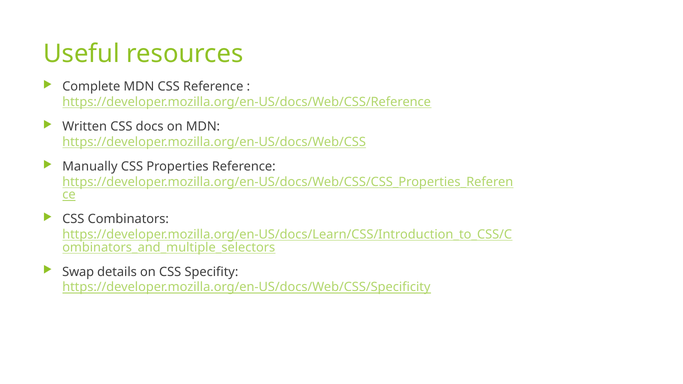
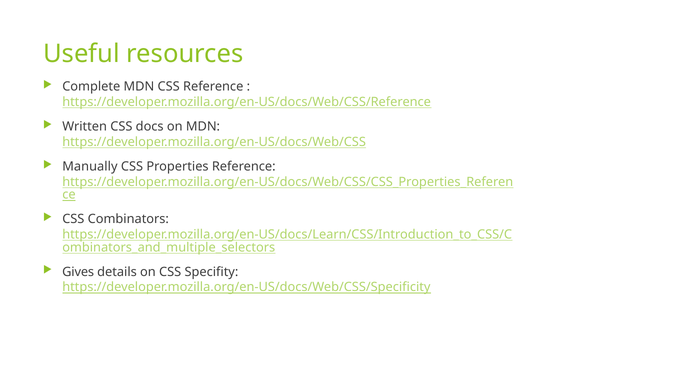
Swap: Swap -> Gives
